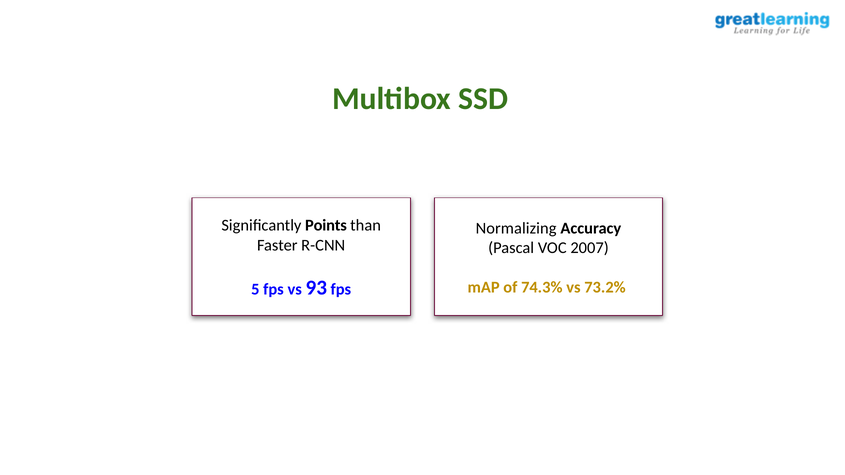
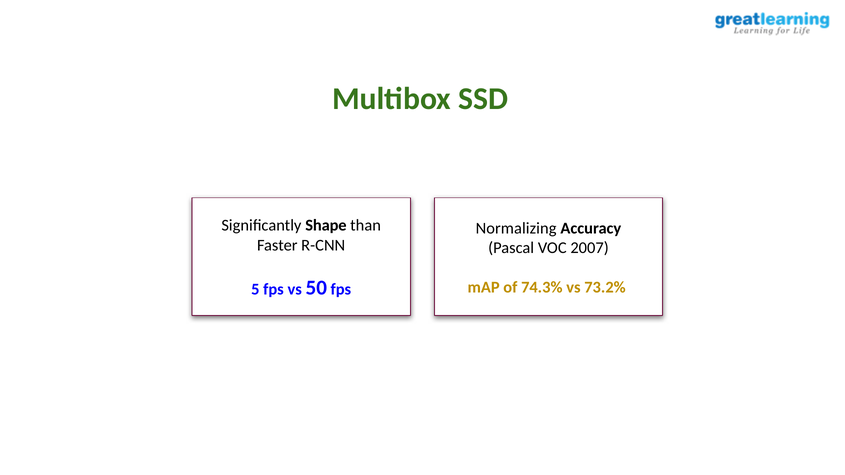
Points: Points -> Shape
93: 93 -> 50
